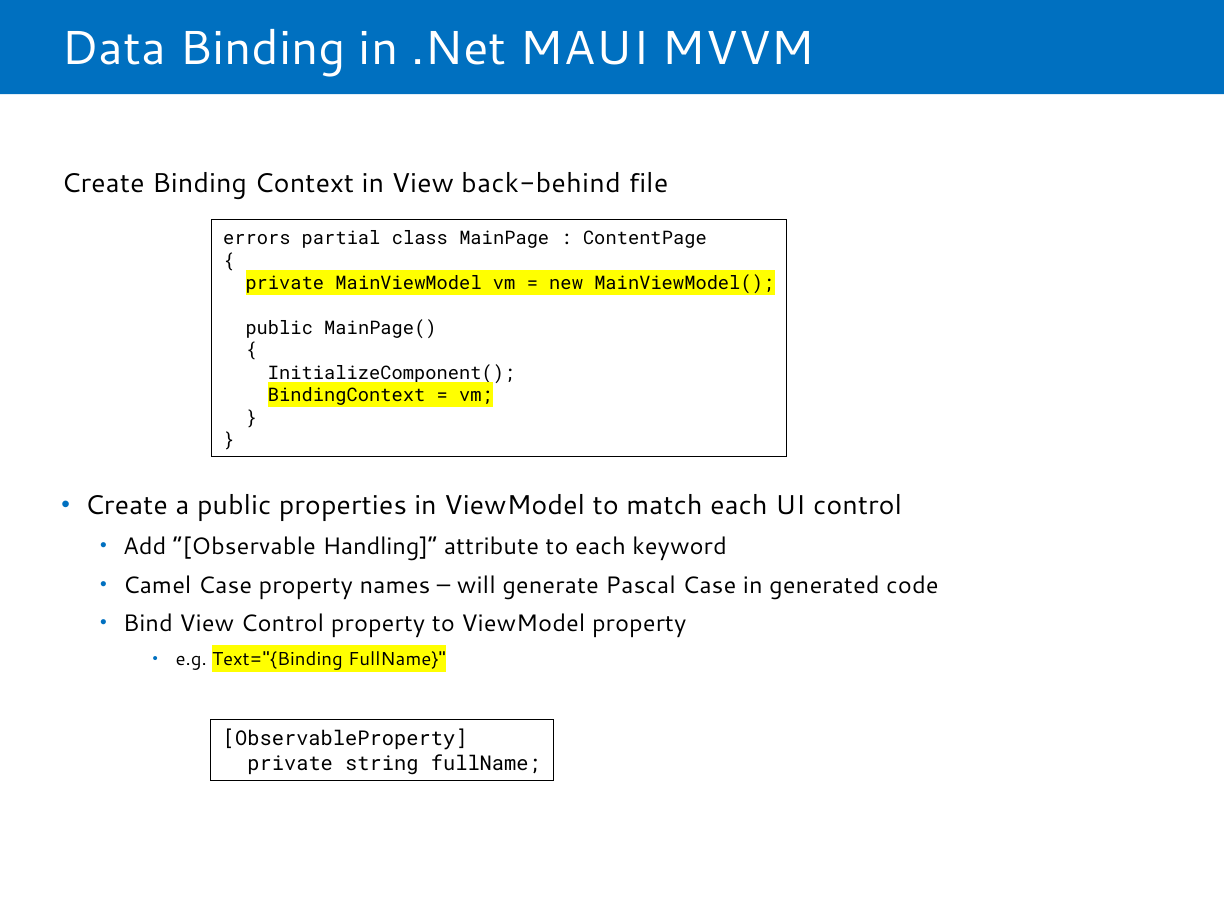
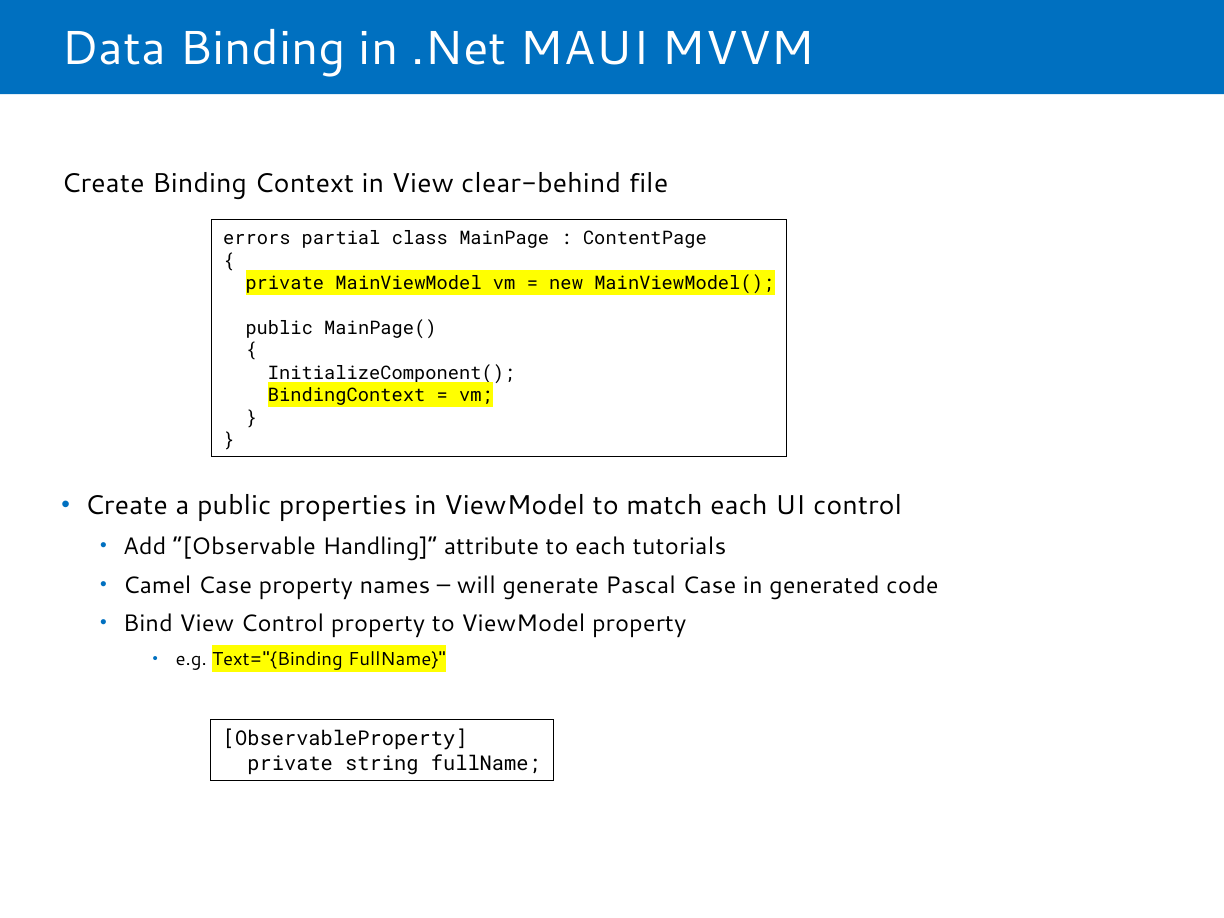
back-behind: back-behind -> clear-behind
keyword: keyword -> tutorials
